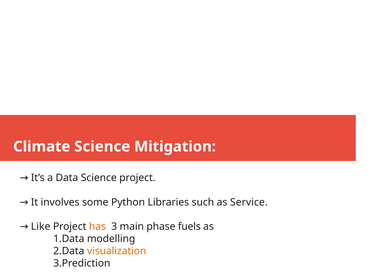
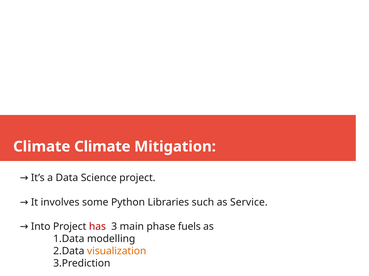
Climate Science: Science -> Climate
Like: Like -> Into
has colour: orange -> red
